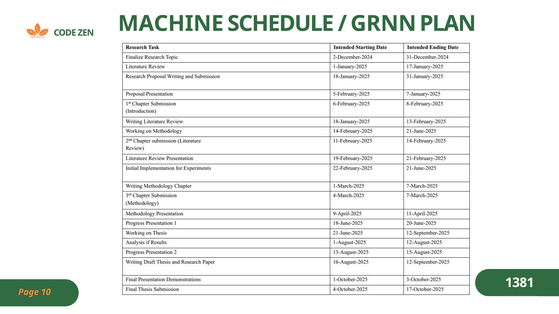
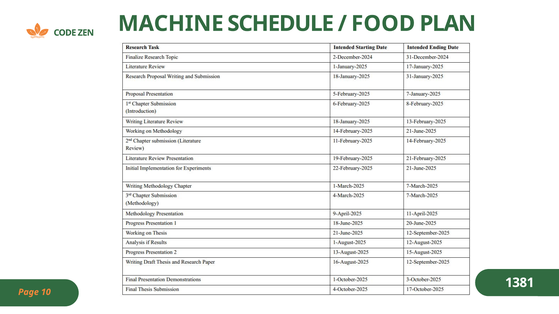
GRNN: GRNN -> FOOD
